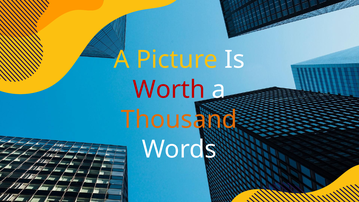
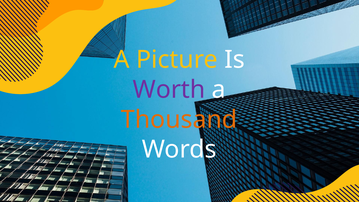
Worth colour: red -> purple
